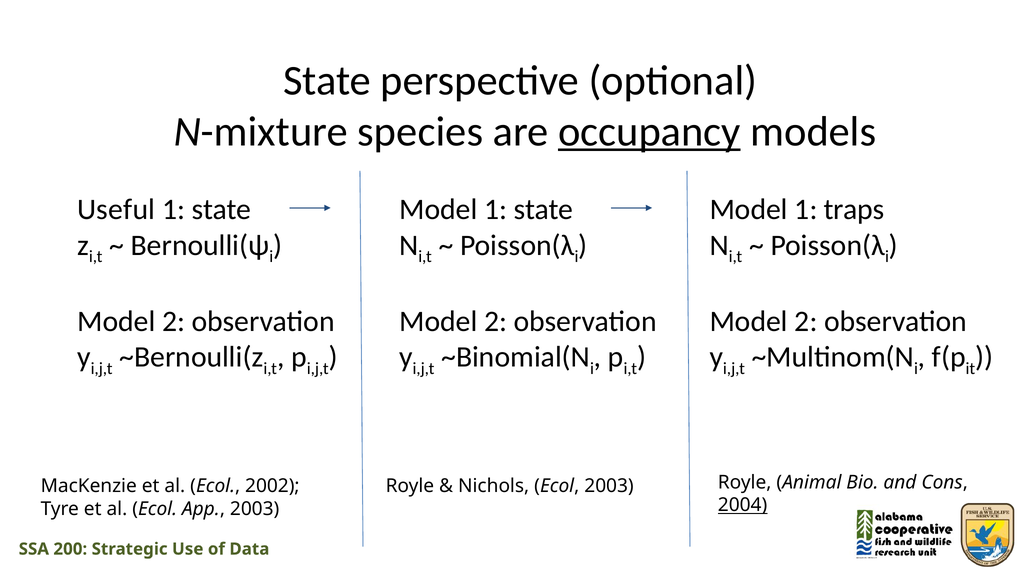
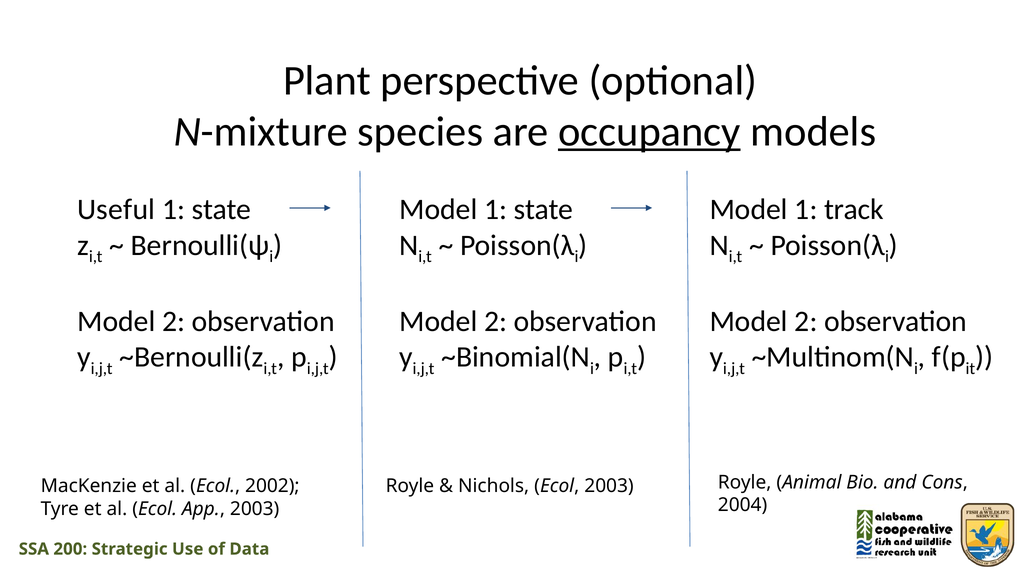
State at (327, 81): State -> Plant
traps: traps -> track
2004 underline: present -> none
